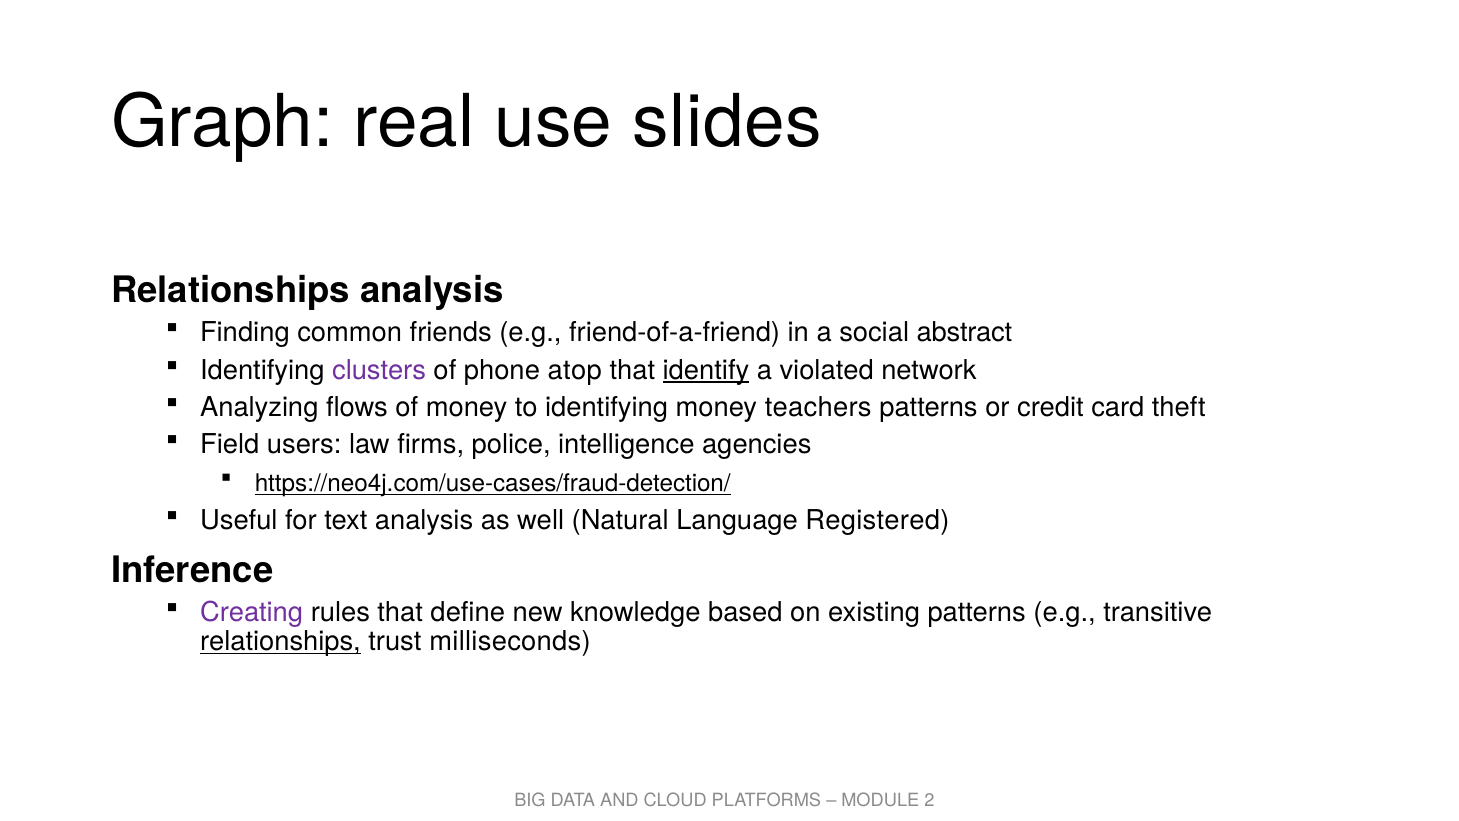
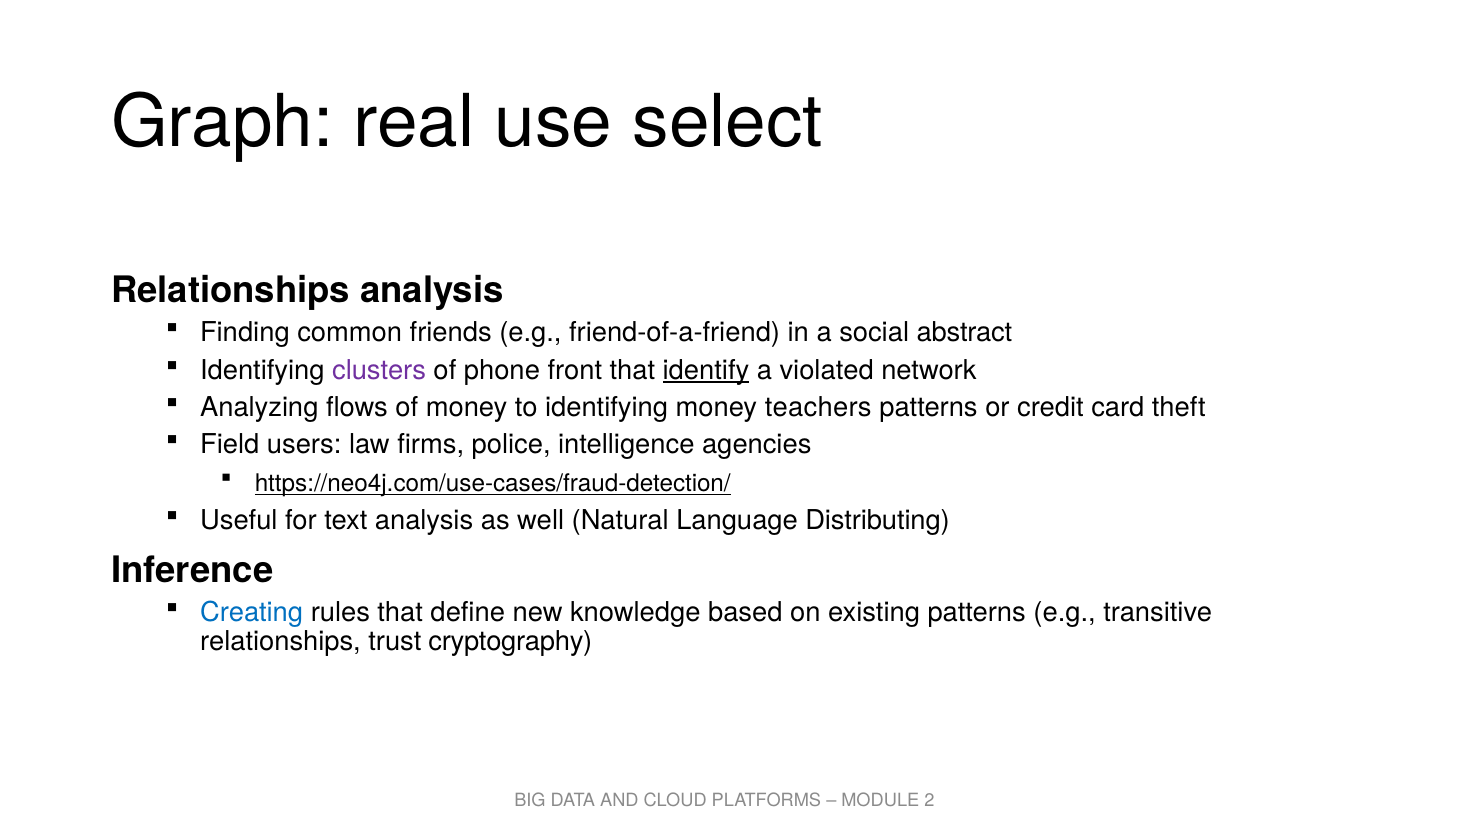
slides: slides -> select
atop: atop -> front
Registered: Registered -> Distributing
Creating colour: purple -> blue
relationships at (280, 642) underline: present -> none
milliseconds: milliseconds -> cryptography
